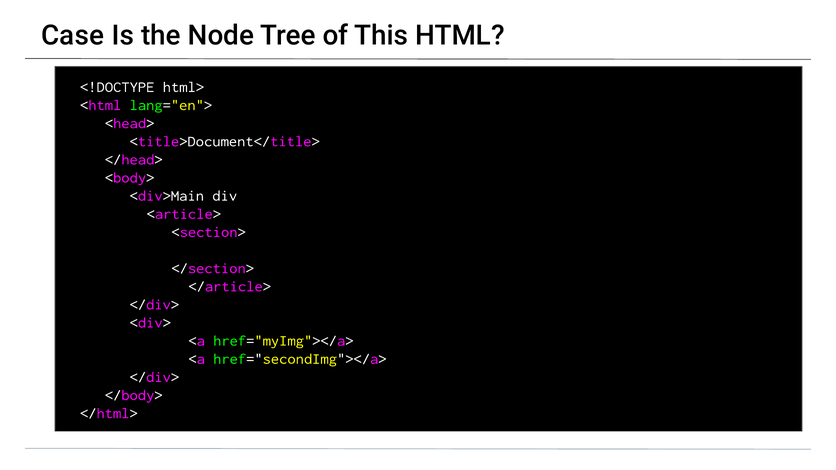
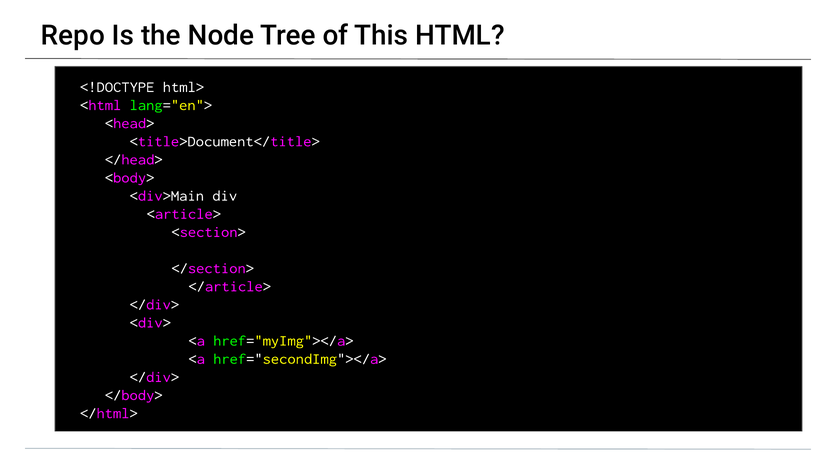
Case: Case -> Repo
